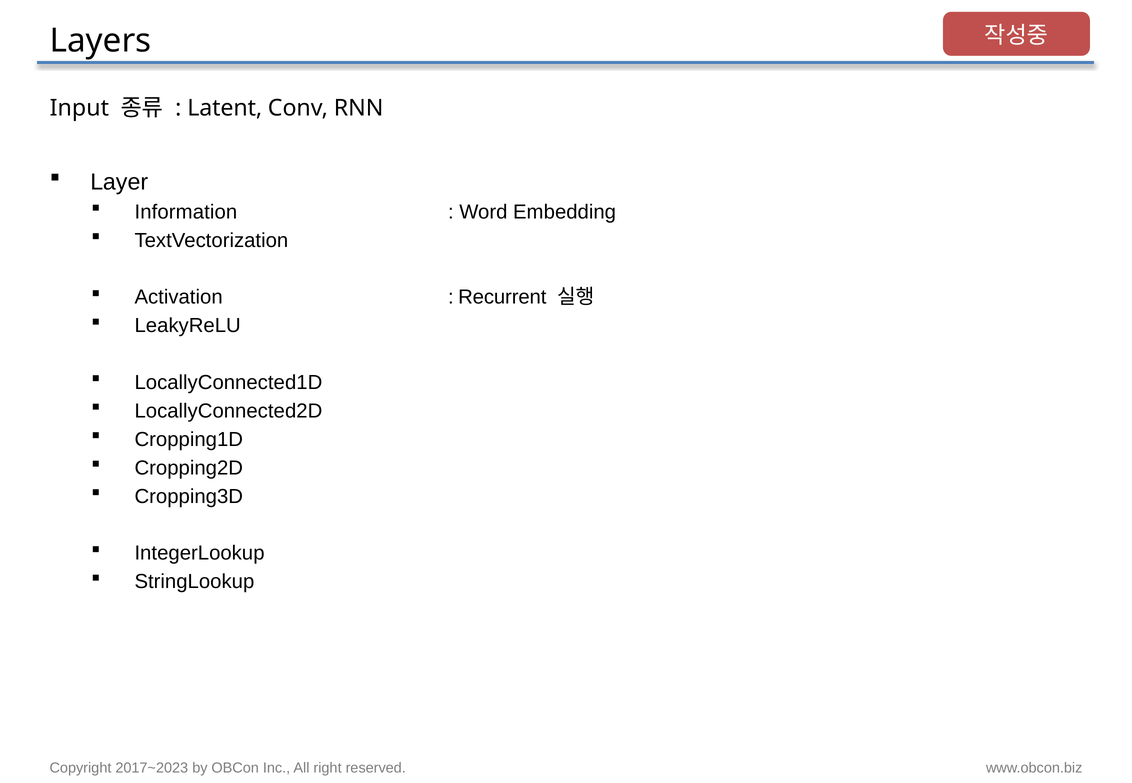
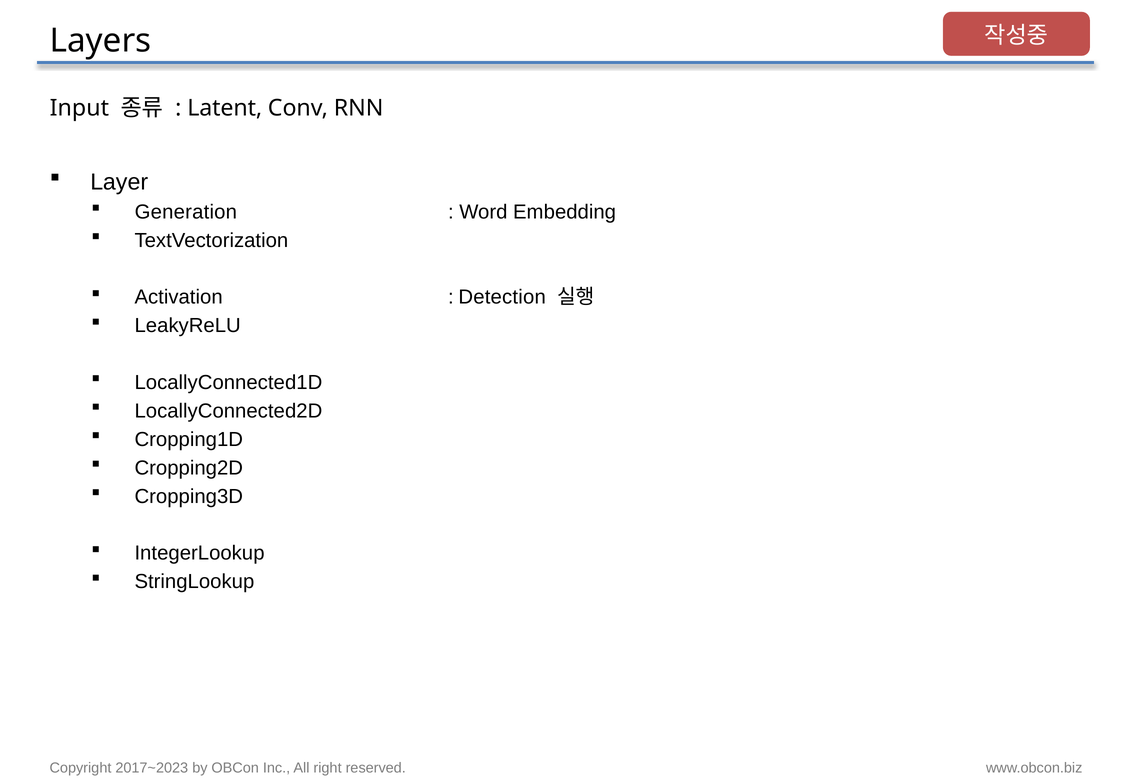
Information: Information -> Generation
Recurrent: Recurrent -> Detection
